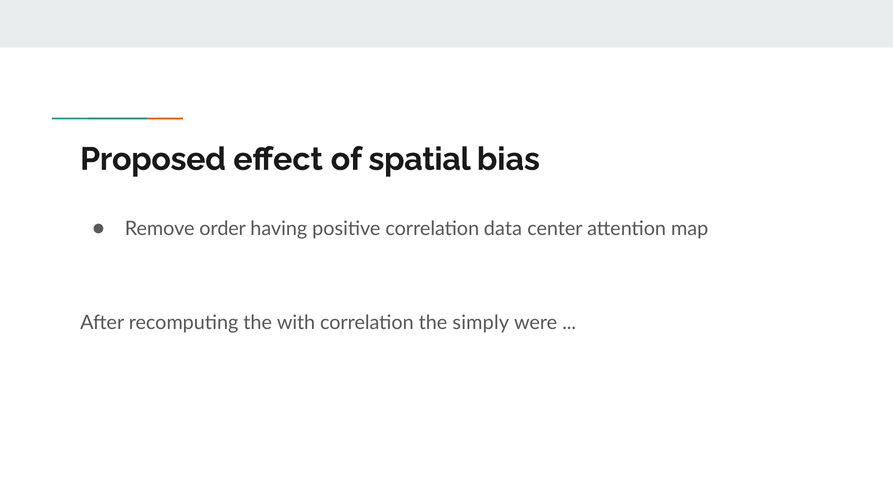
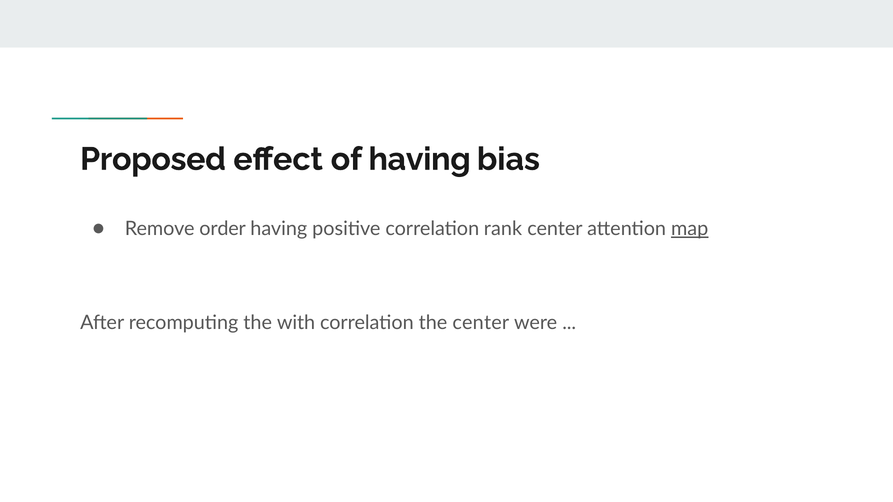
of spatial: spatial -> having
data: data -> rank
map underline: none -> present
the simply: simply -> center
